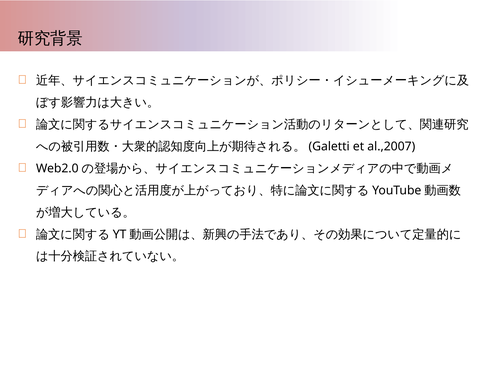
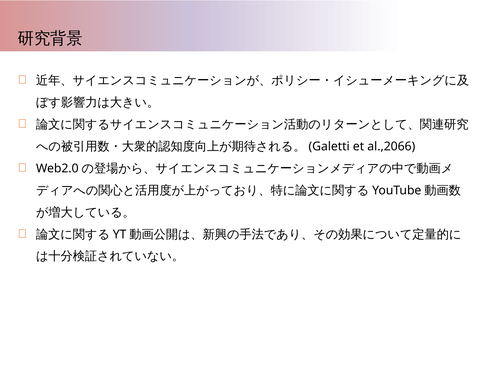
al.,2007: al.,2007 -> al.,2066
